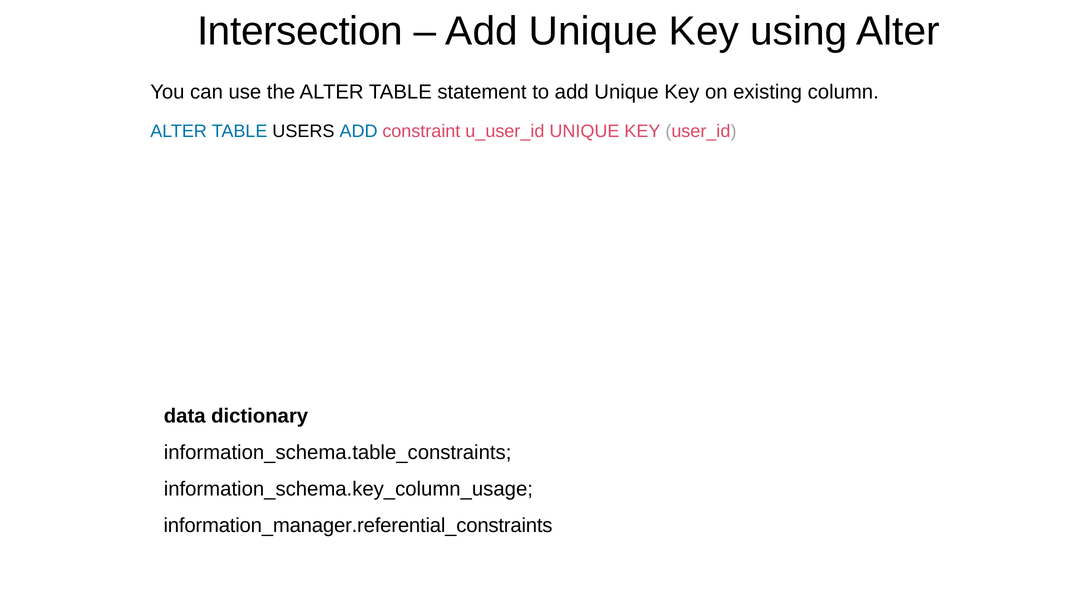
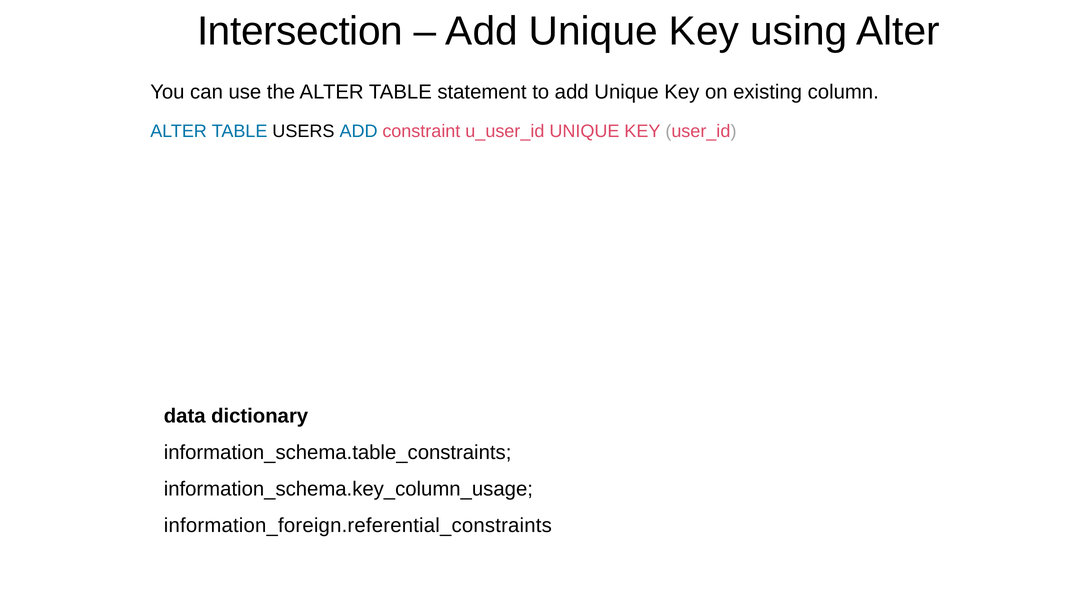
information_manager.referential_constraints: information_manager.referential_constraints -> information_foreign.referential_constraints
